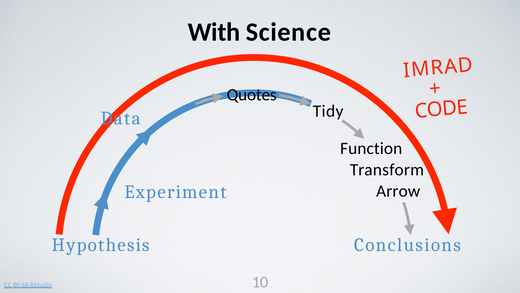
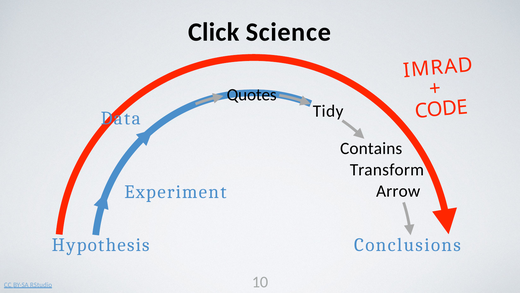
With: With -> Click
Function: Function -> Contains
